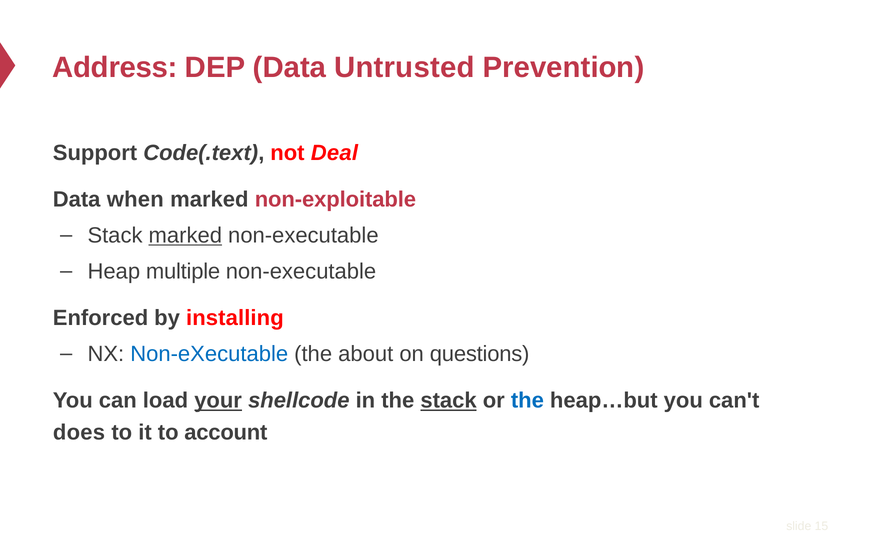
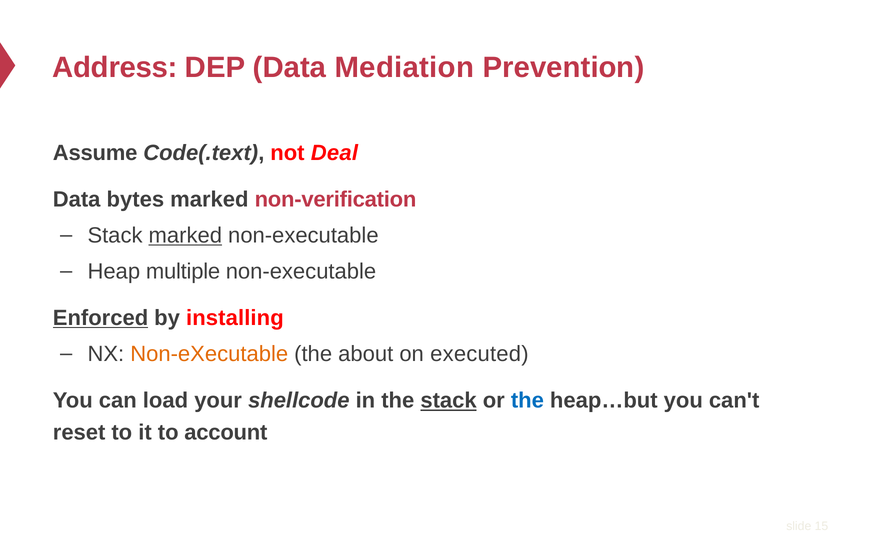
Untrusted: Untrusted -> Mediation
Support: Support -> Assume
when: when -> bytes
non-exploitable: non-exploitable -> non-verification
Enforced underline: none -> present
Non-eXecutable at (209, 354) colour: blue -> orange
questions: questions -> executed
your underline: present -> none
does: does -> reset
